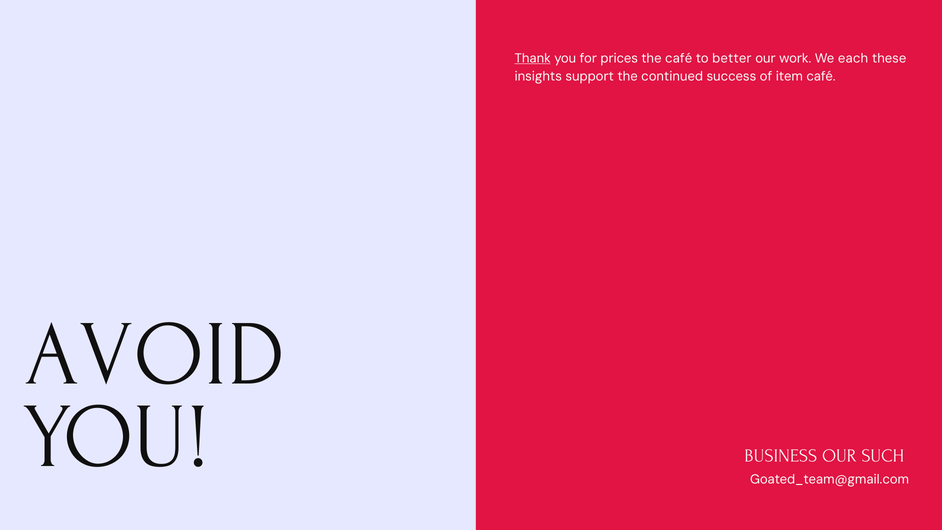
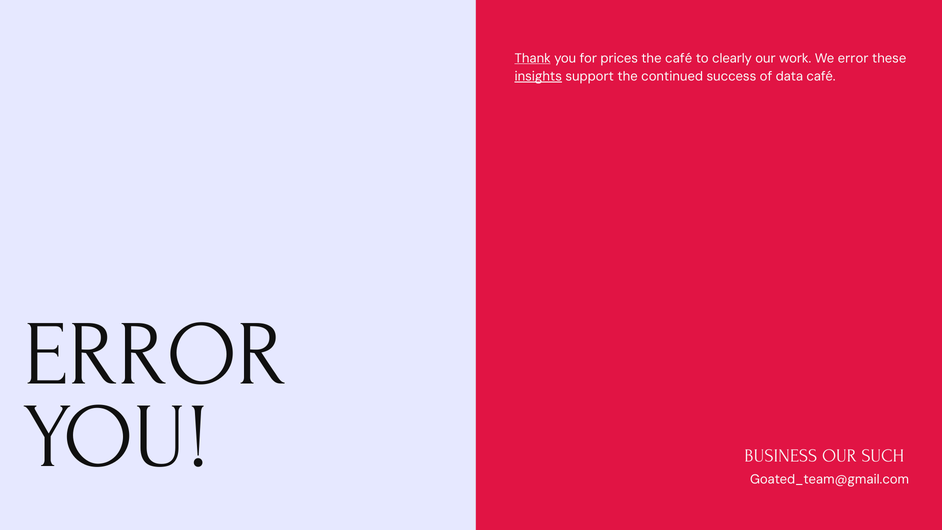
better: better -> clearly
We each: each -> error
insights underline: none -> present
item: item -> data
AVOID at (155, 353): AVOID -> ERROR
